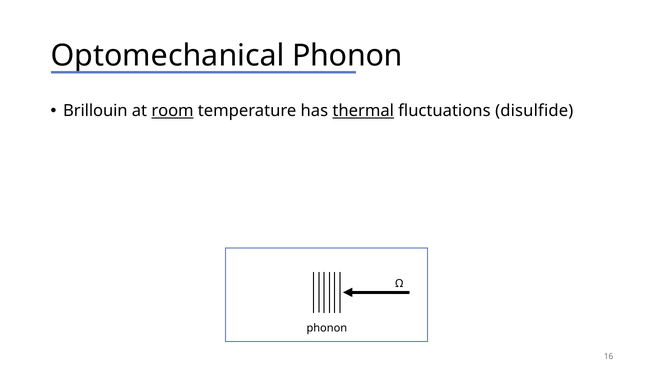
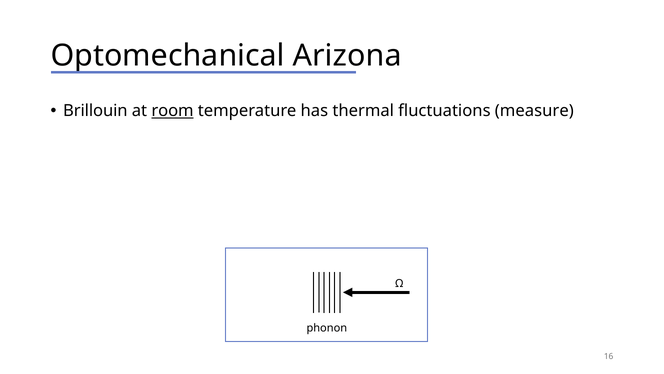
Phonon at (347, 56): Phonon -> Arizona
thermal underline: present -> none
disulfide: disulfide -> measure
